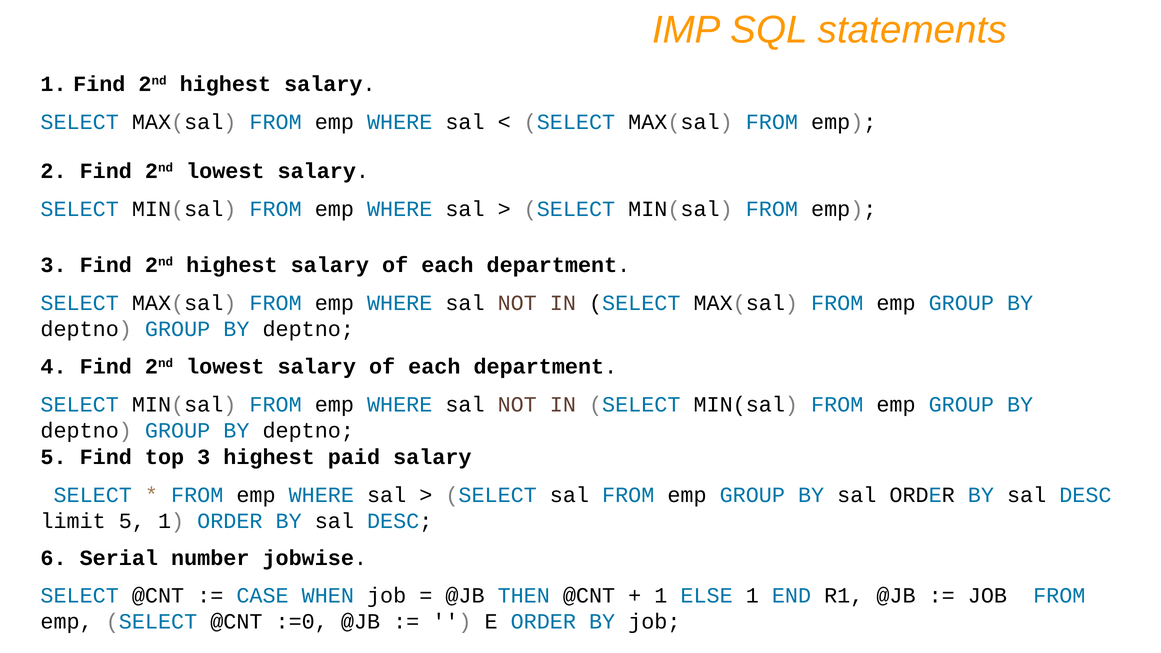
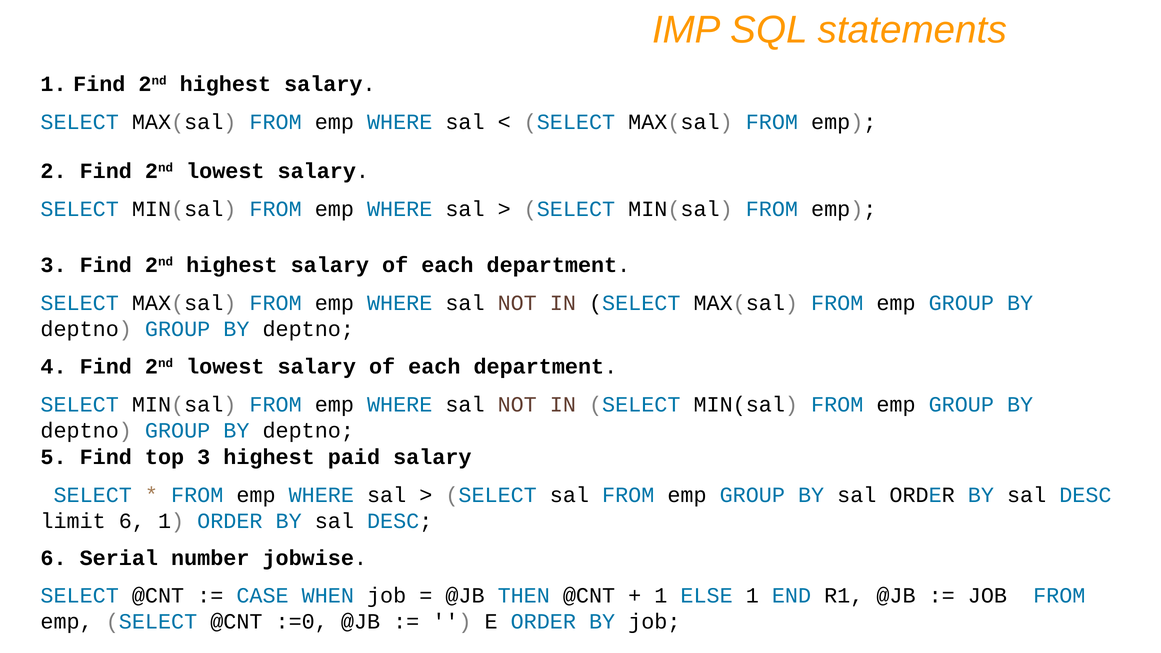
limit 5: 5 -> 6
